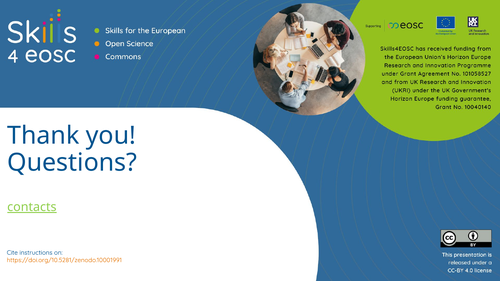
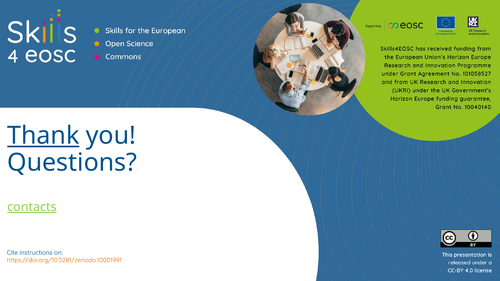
Thank underline: none -> present
